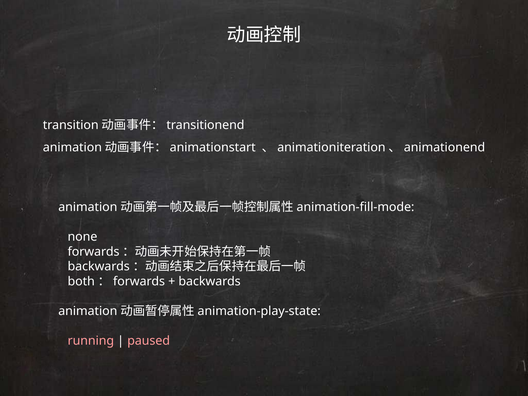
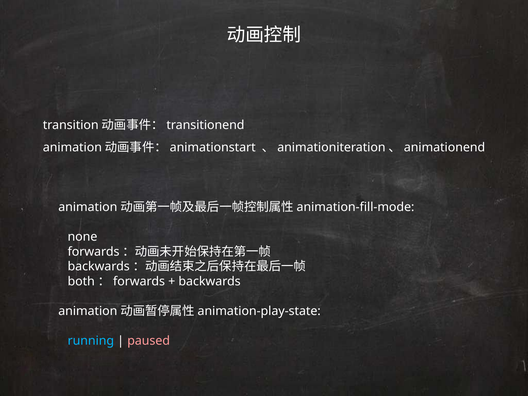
running colour: pink -> light blue
